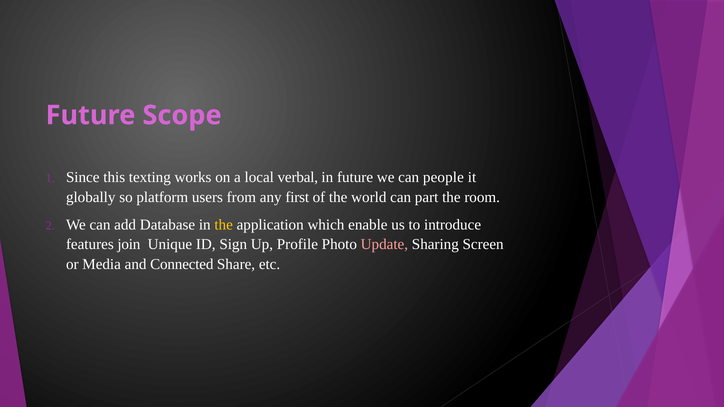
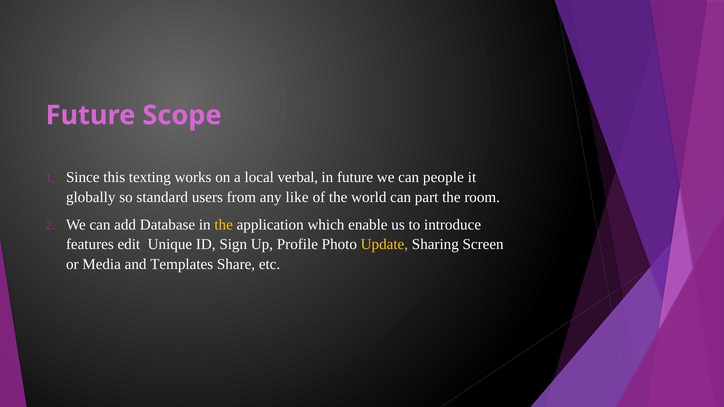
platform: platform -> standard
first: first -> like
join: join -> edit
Update colour: pink -> yellow
Connected: Connected -> Templates
